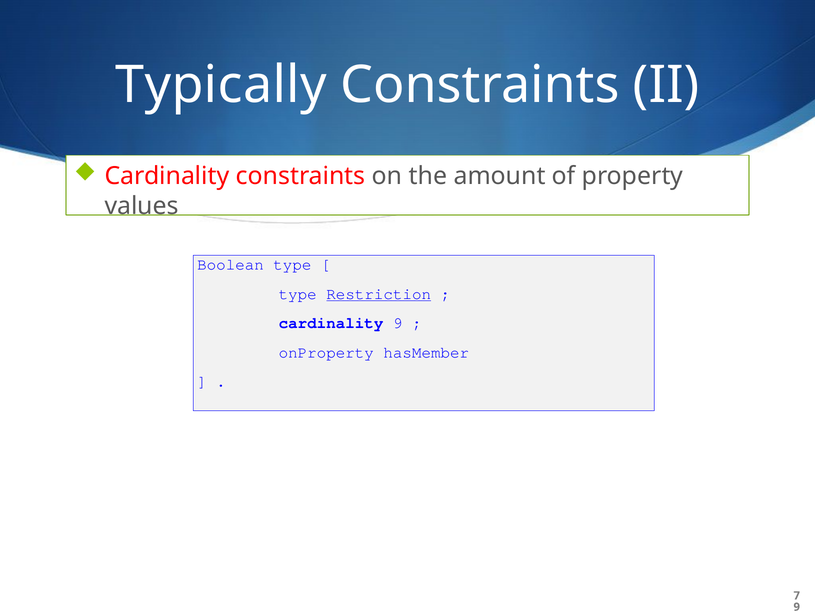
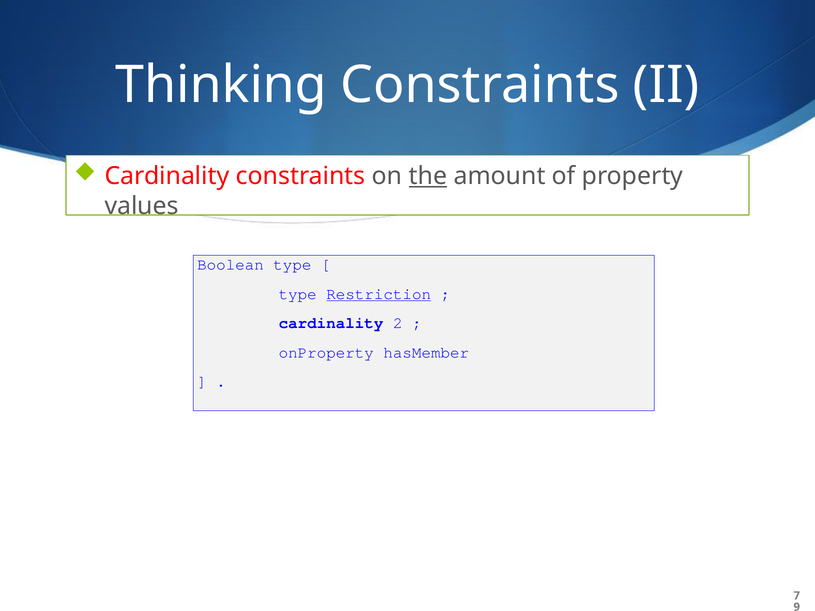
Typically: Typically -> Thinking
the underline: none -> present
cardinality 9: 9 -> 2
